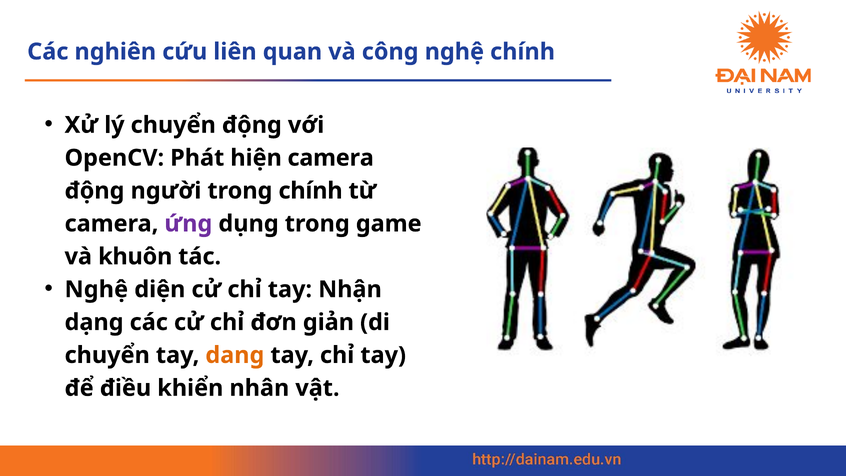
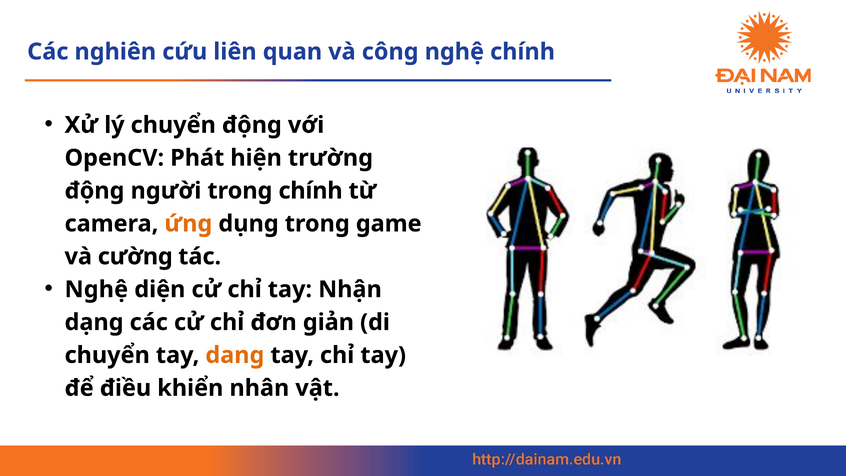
hiện camera: camera -> trường
ứng colour: purple -> orange
khuôn: khuôn -> cường
